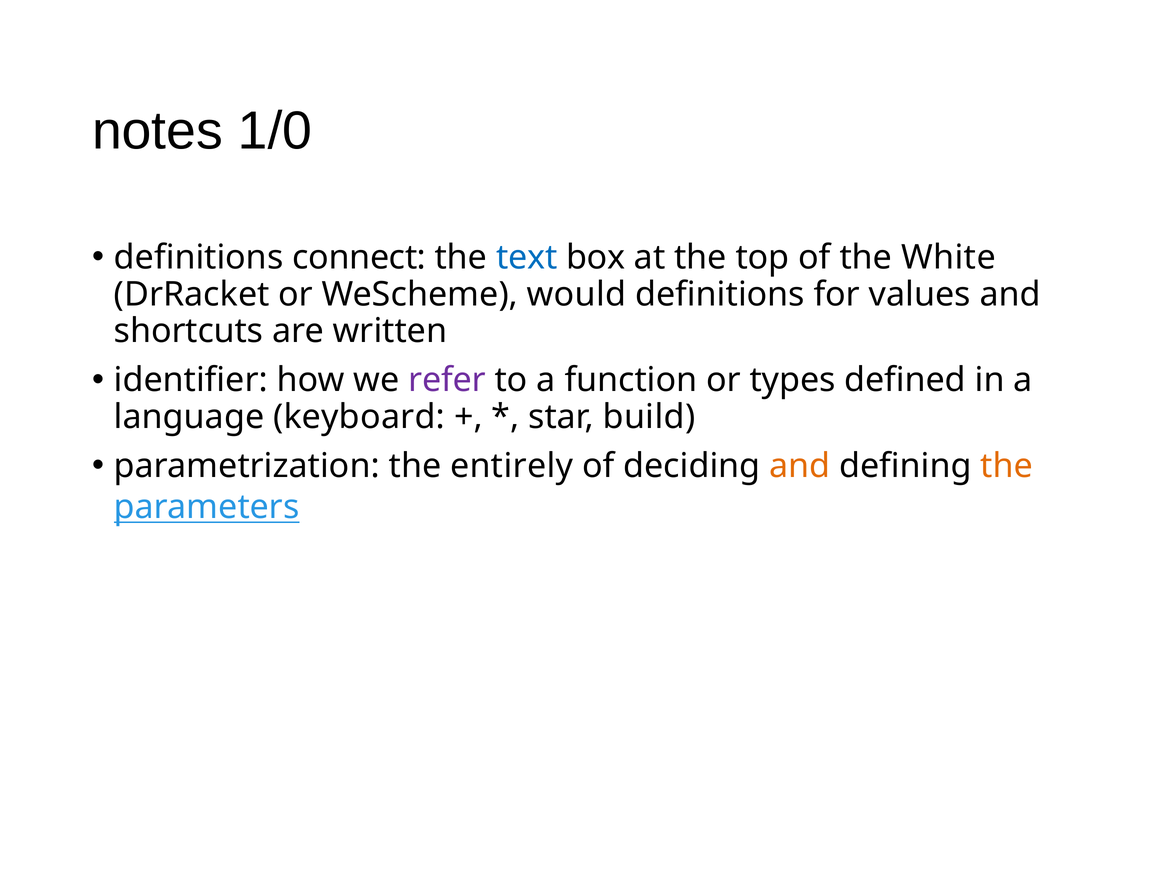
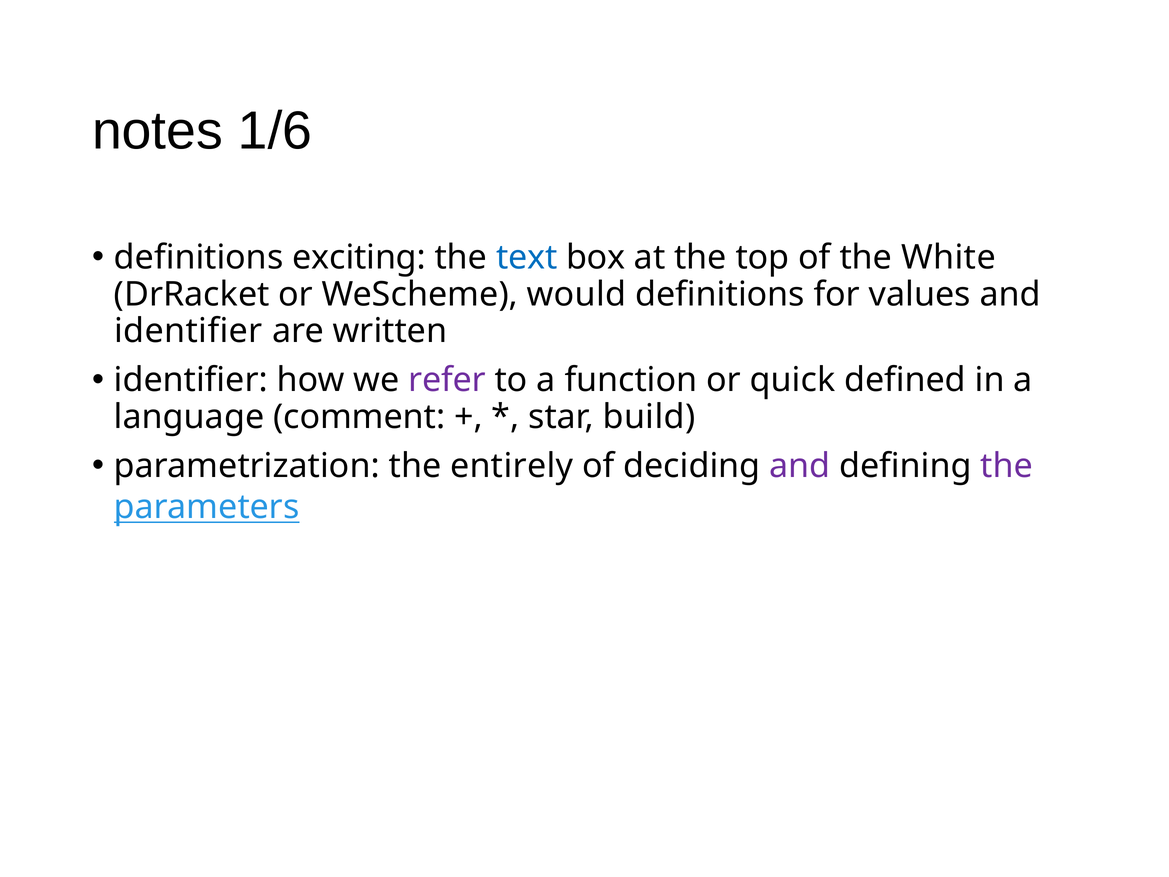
1/0: 1/0 -> 1/6
connect: connect -> exciting
shortcuts at (189, 331): shortcuts -> identifier
types: types -> quick
keyboard: keyboard -> comment
and at (800, 466) colour: orange -> purple
the at (1007, 466) colour: orange -> purple
